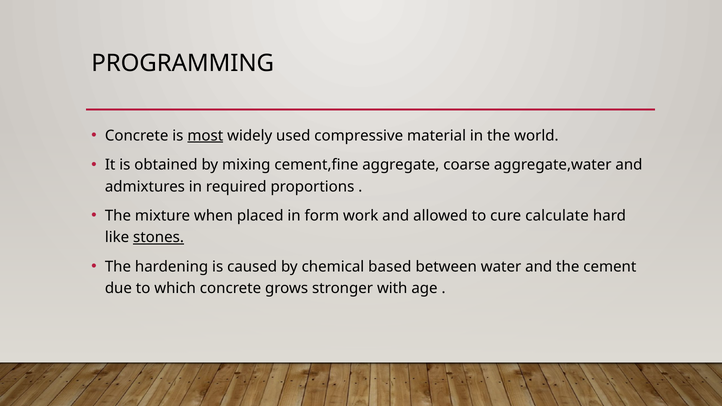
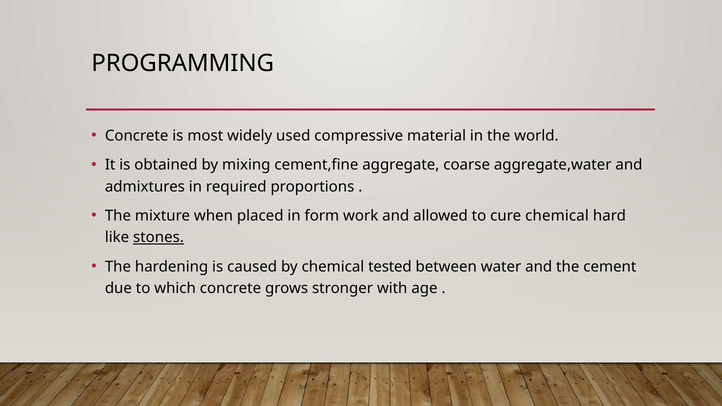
most underline: present -> none
cure calculate: calculate -> chemical
based: based -> tested
